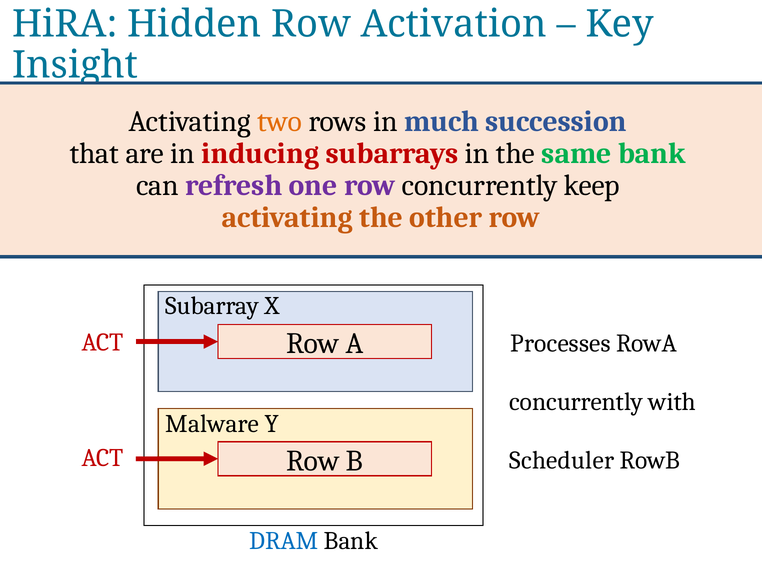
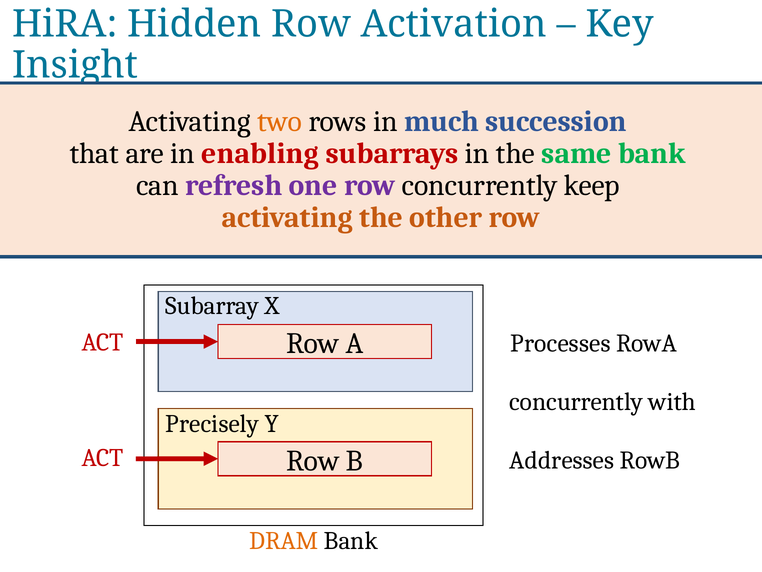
inducing: inducing -> enabling
Malware: Malware -> Precisely
Scheduler: Scheduler -> Addresses
DRAM colour: blue -> orange
